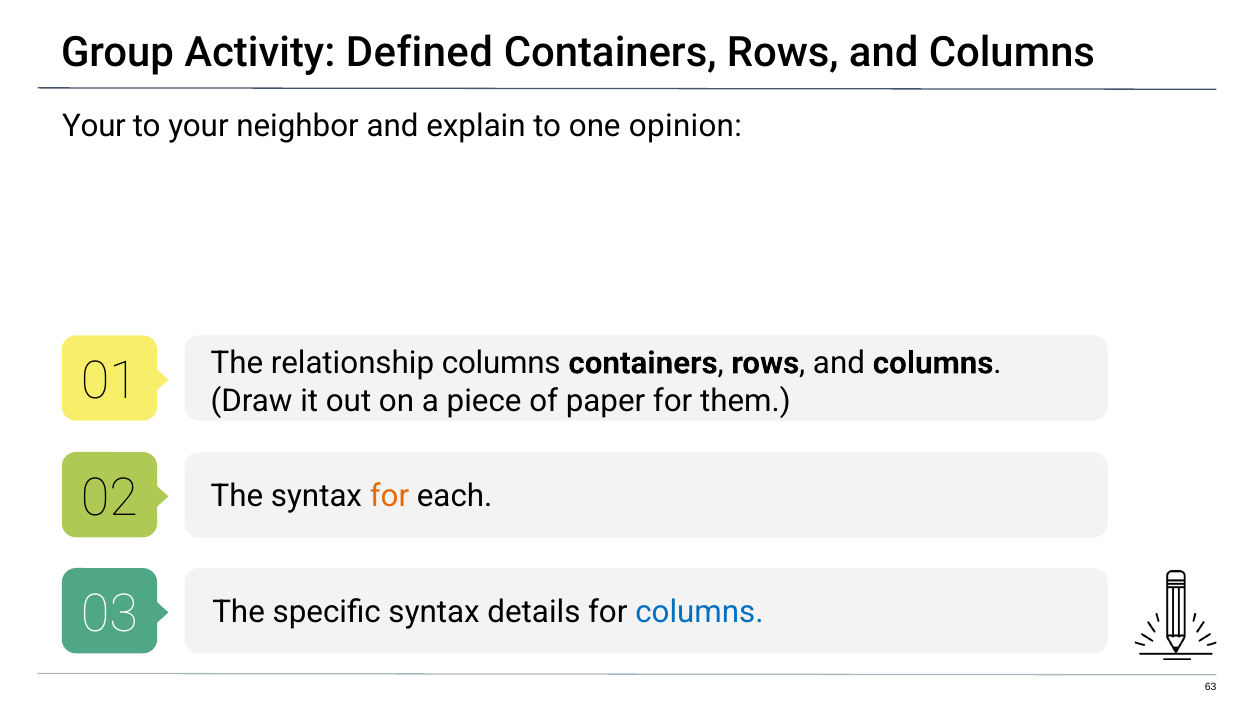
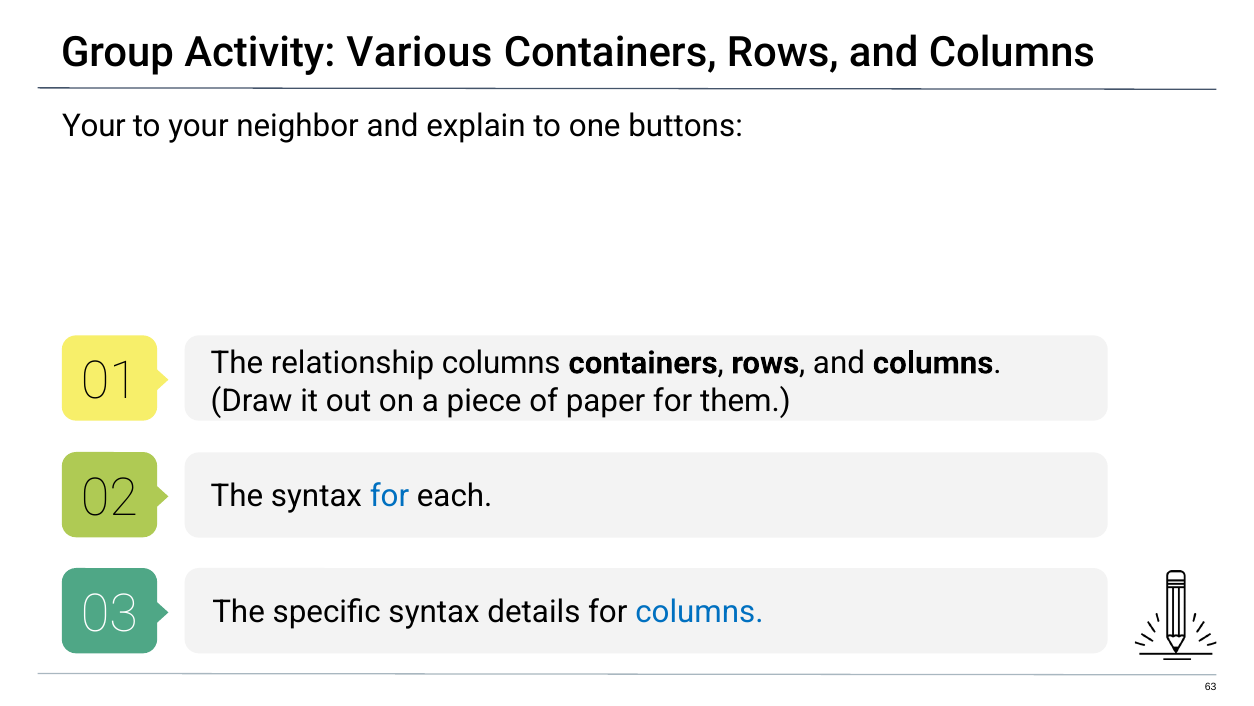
Defined: Defined -> Various
opinion: opinion -> buttons
for at (389, 496) colour: orange -> blue
